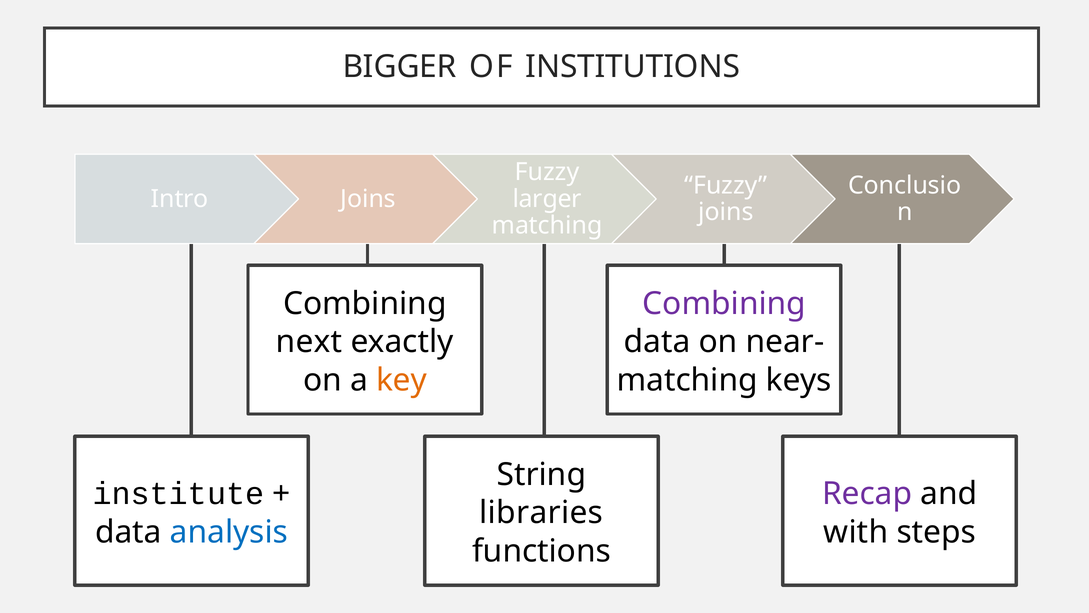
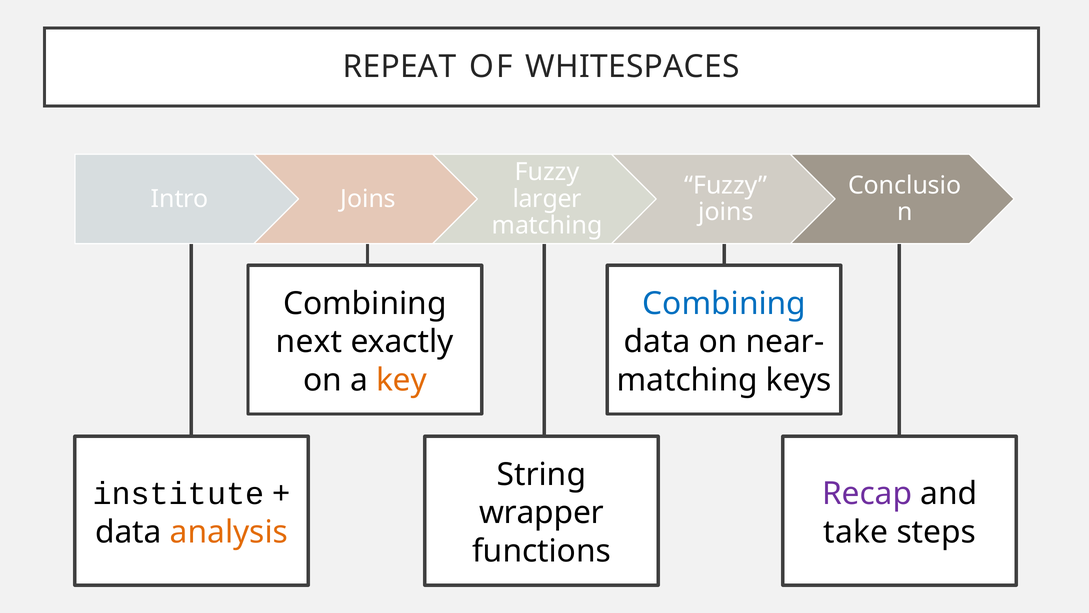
BIGGER: BIGGER -> REPEAT
INSTITUTIONS: INSTITUTIONS -> WHITESPACES
Combining at (724, 304) colour: purple -> blue
libraries: libraries -> wrapper
analysis colour: blue -> orange
with: with -> take
